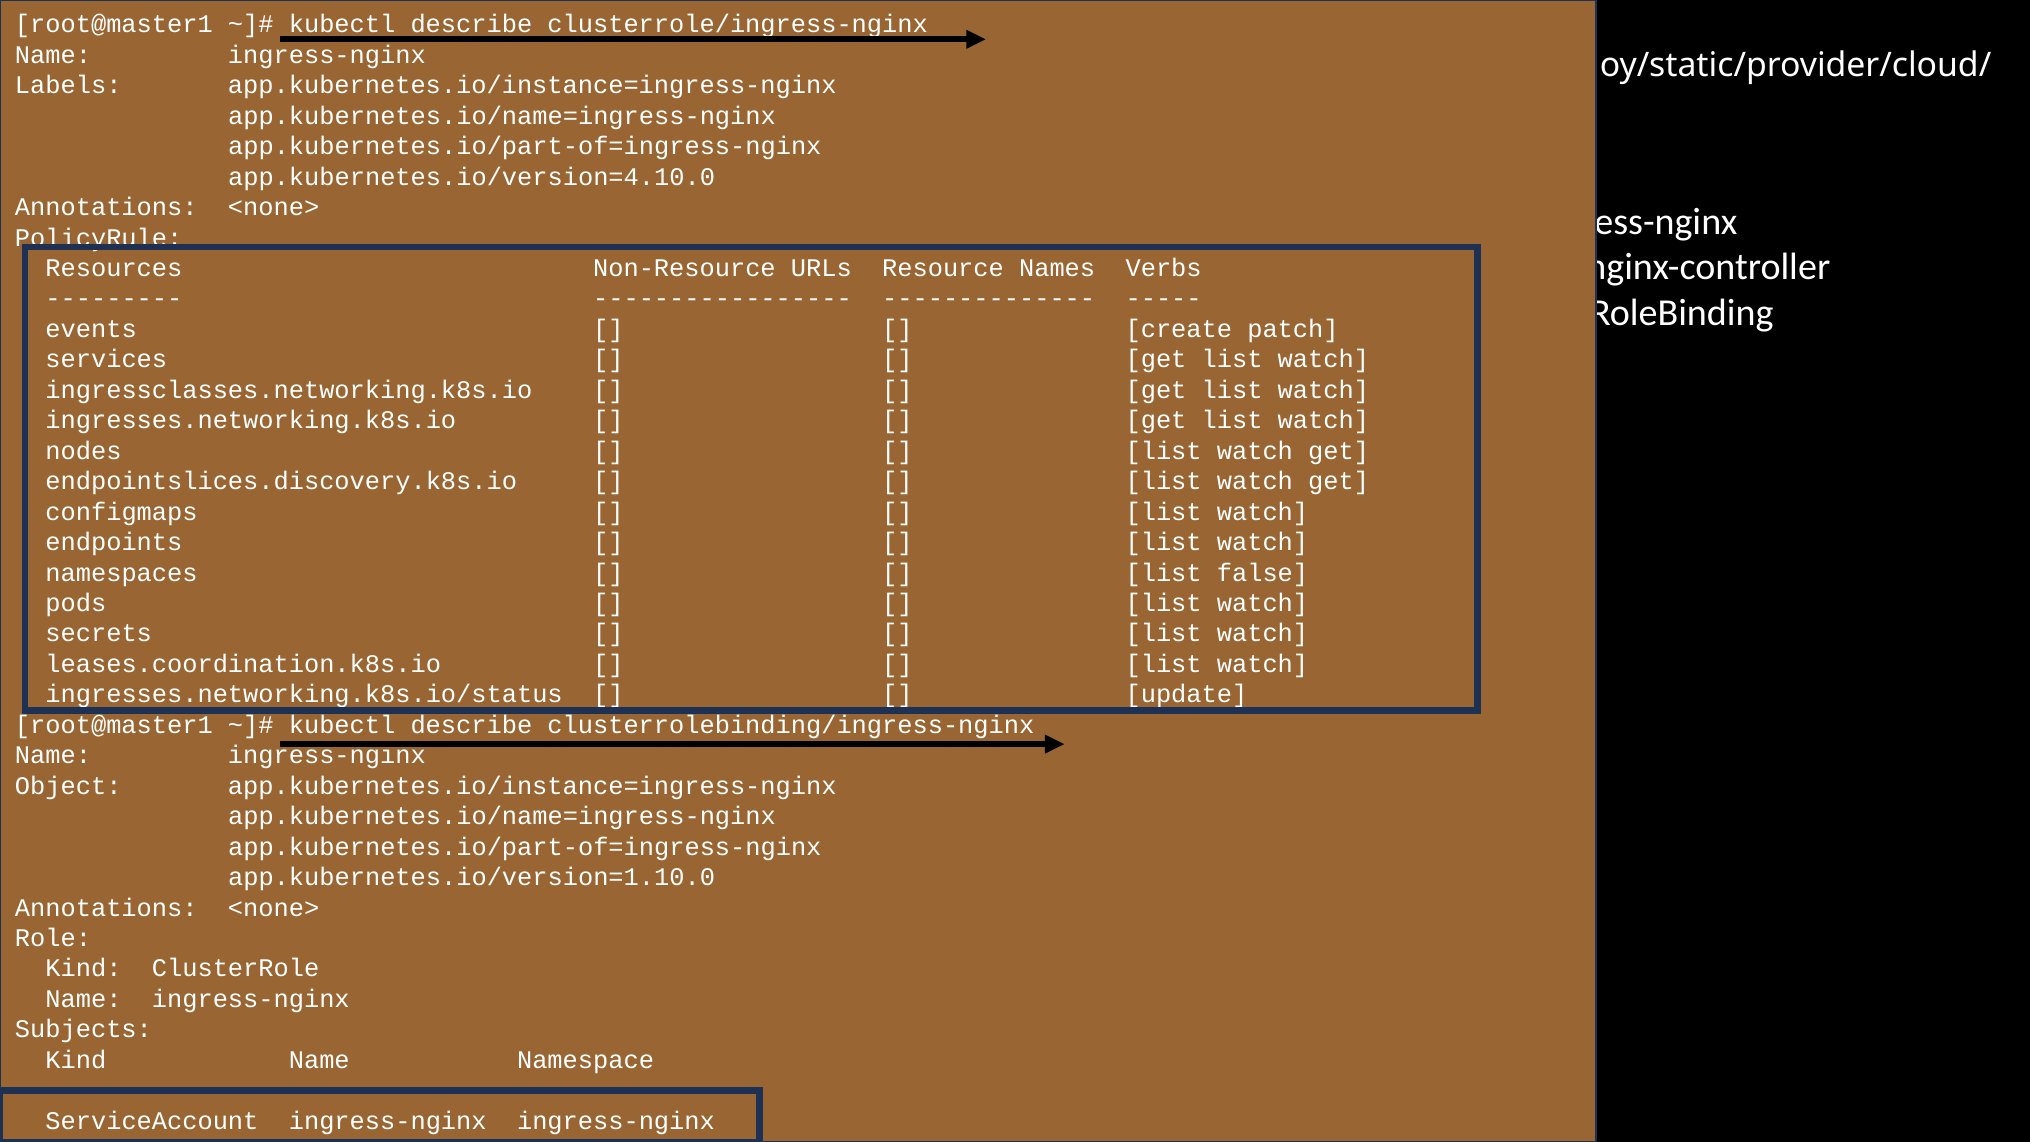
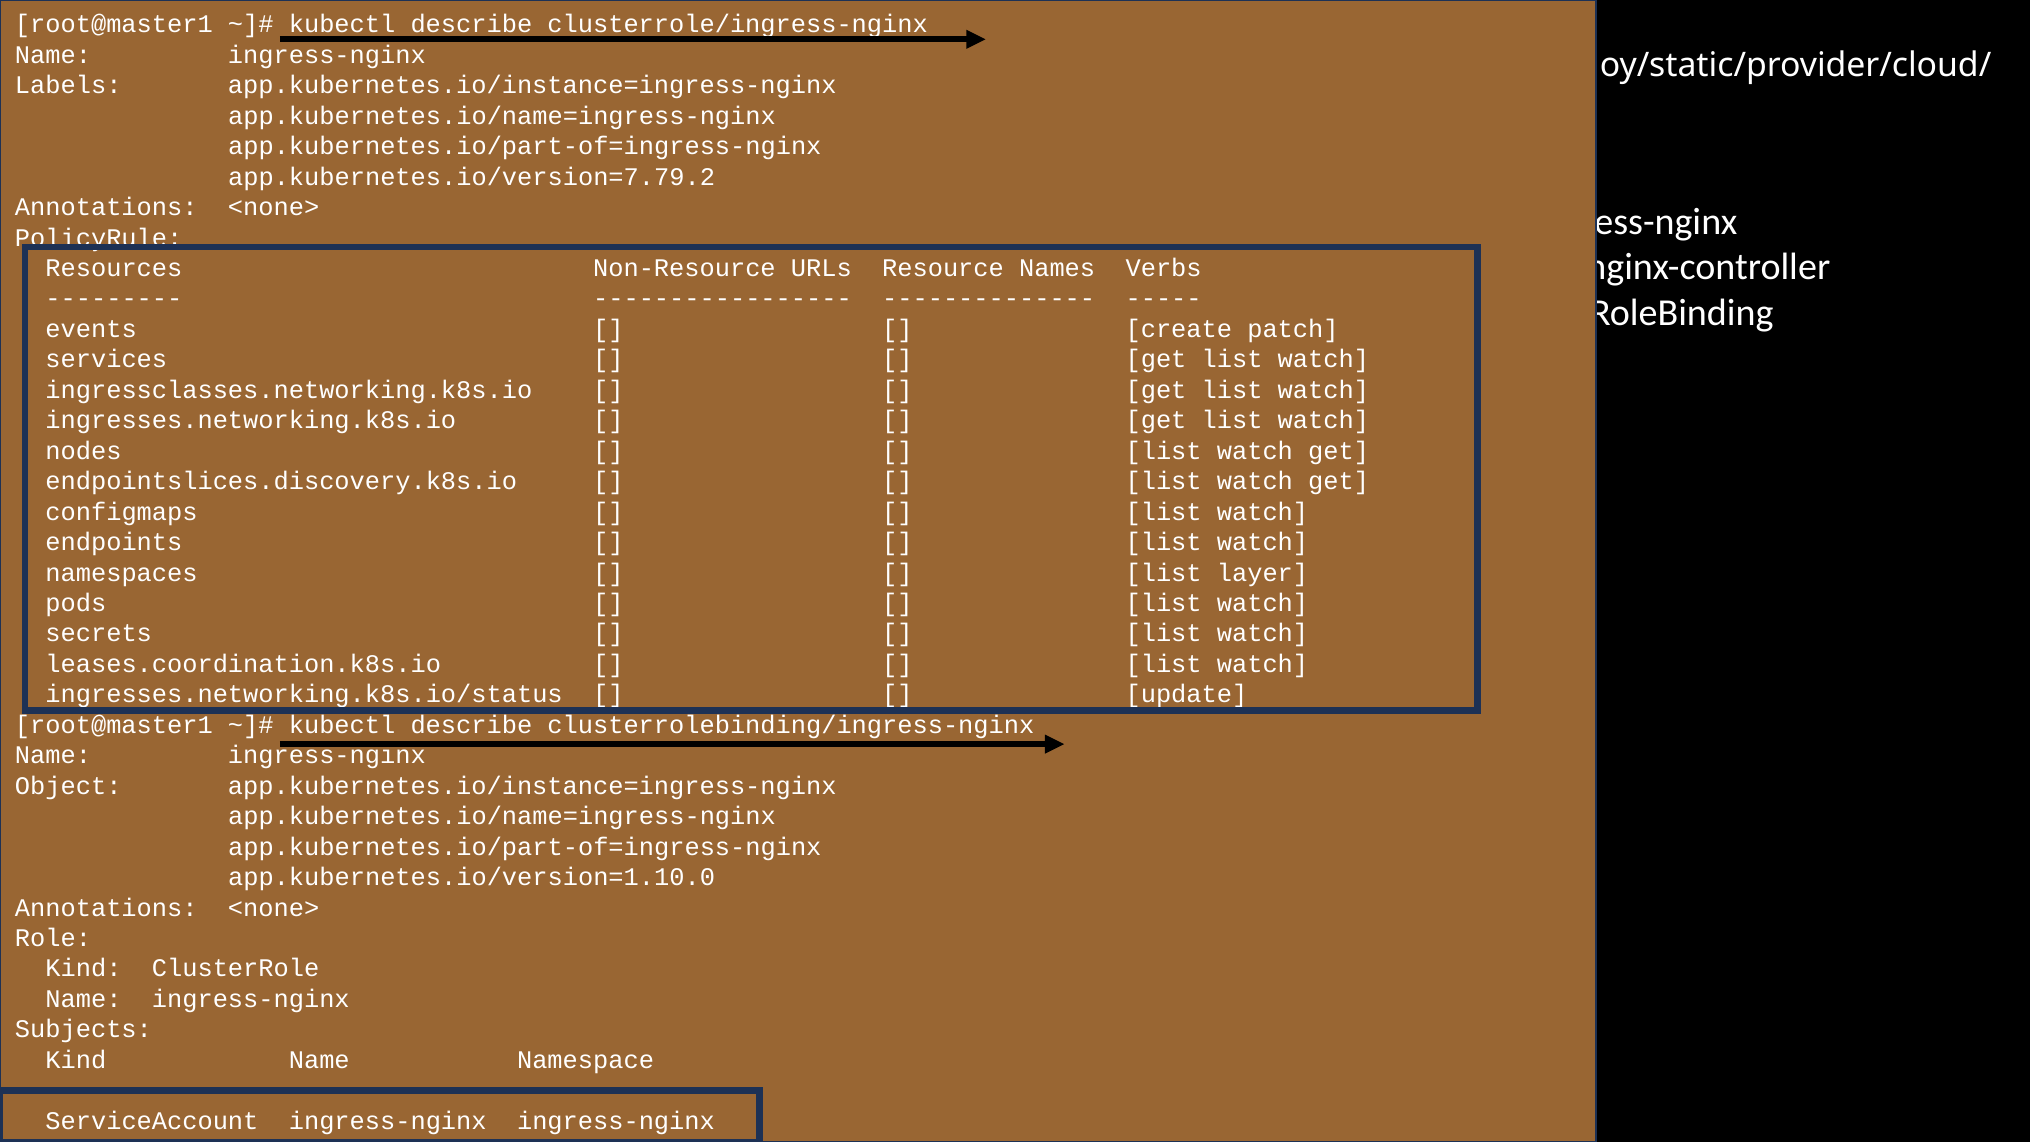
app.kubernetes.io/version=4.10.0: app.kubernetes.io/version=4.10.0 -> app.kubernetes.io/version=7.79.2
false: false -> layer
